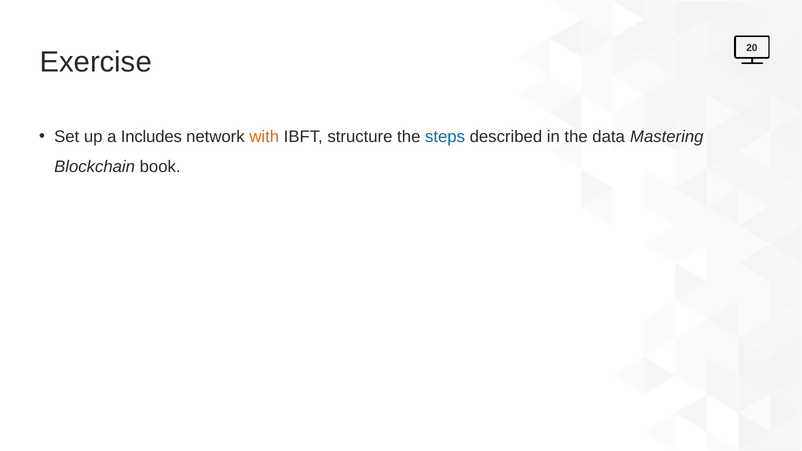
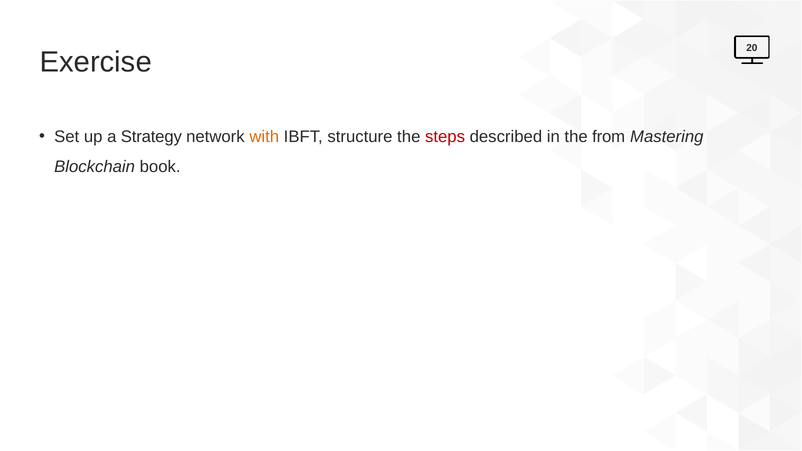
Includes: Includes -> Strategy
steps colour: blue -> red
data: data -> from
